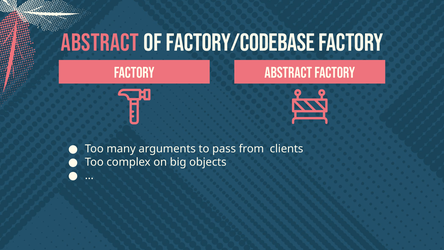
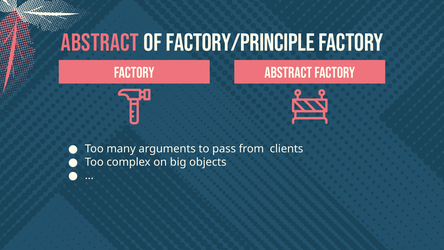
factory/Codebase: factory/Codebase -> factory/Principle
